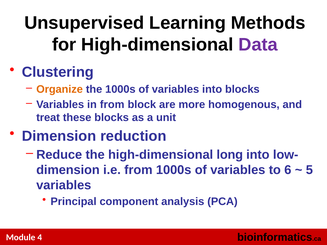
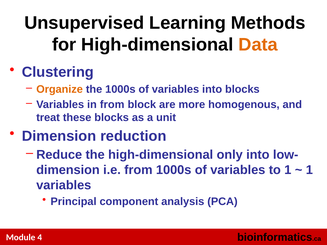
Data colour: purple -> orange
long: long -> only
to 6: 6 -> 1
5 at (309, 170): 5 -> 1
